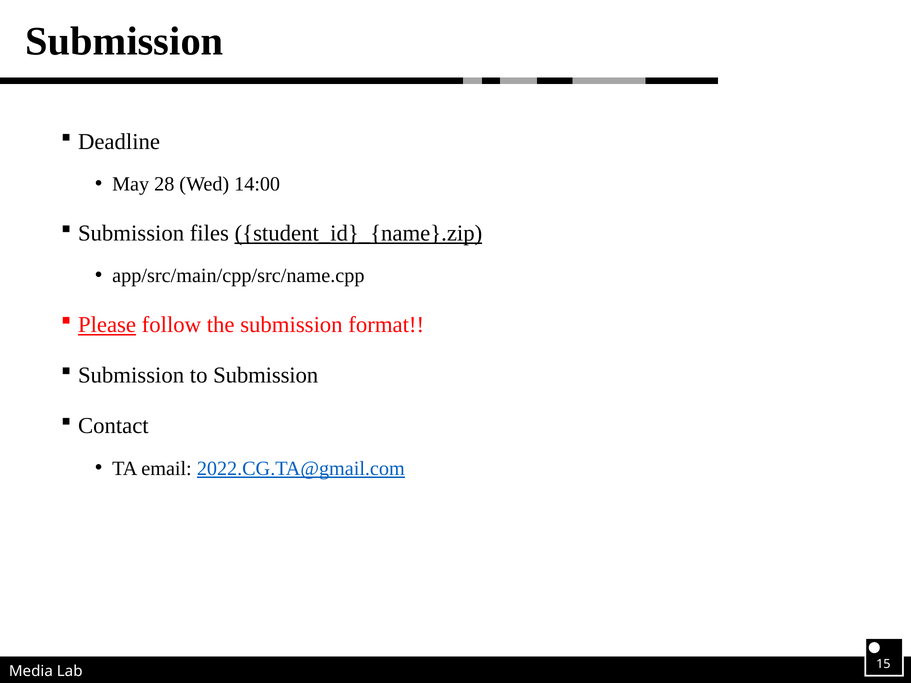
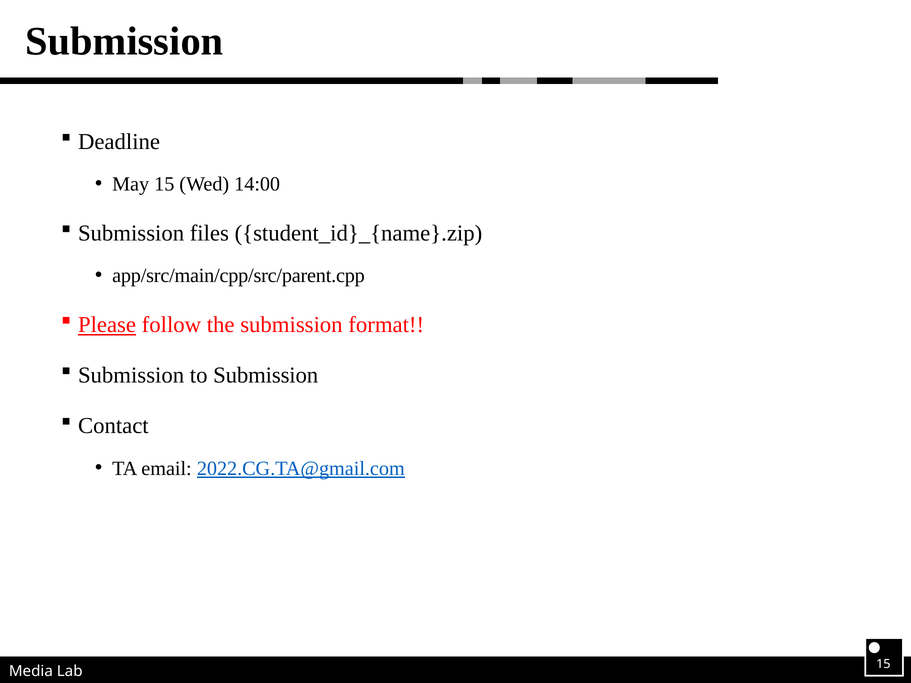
May 28: 28 -> 15
student_id}_{name}.zip underline: present -> none
app/src/main/cpp/src/name.cpp: app/src/main/cpp/src/name.cpp -> app/src/main/cpp/src/parent.cpp
